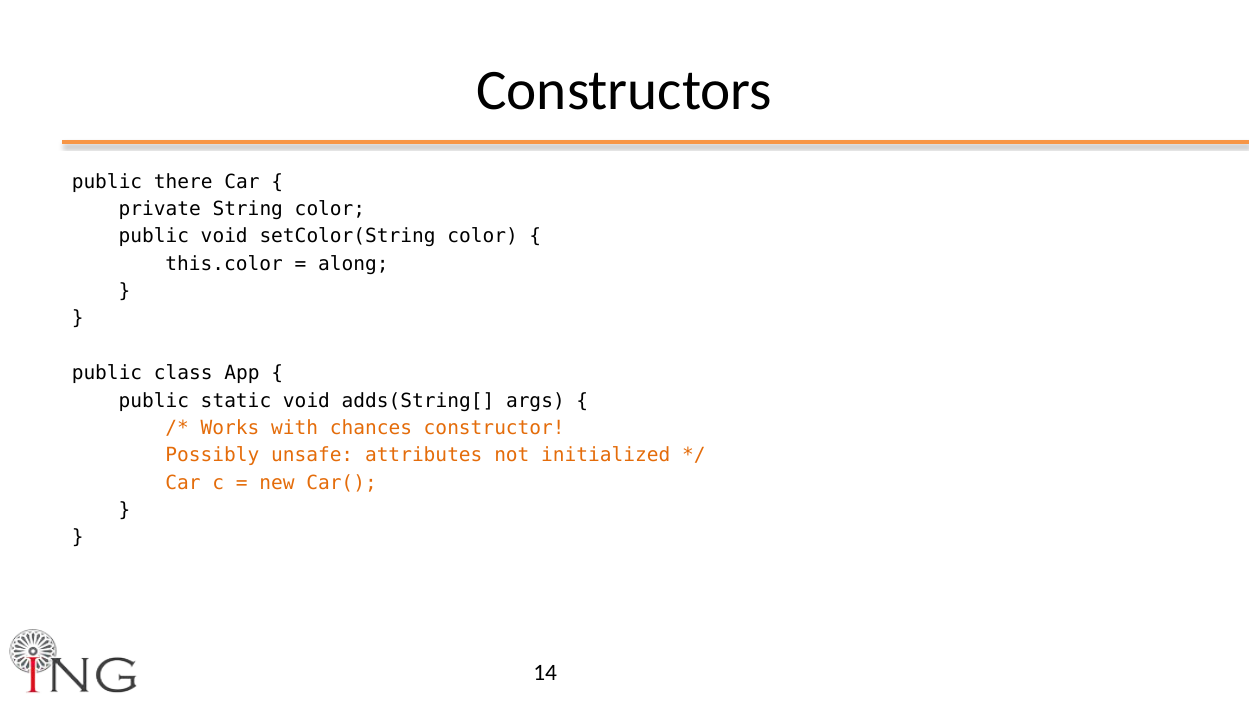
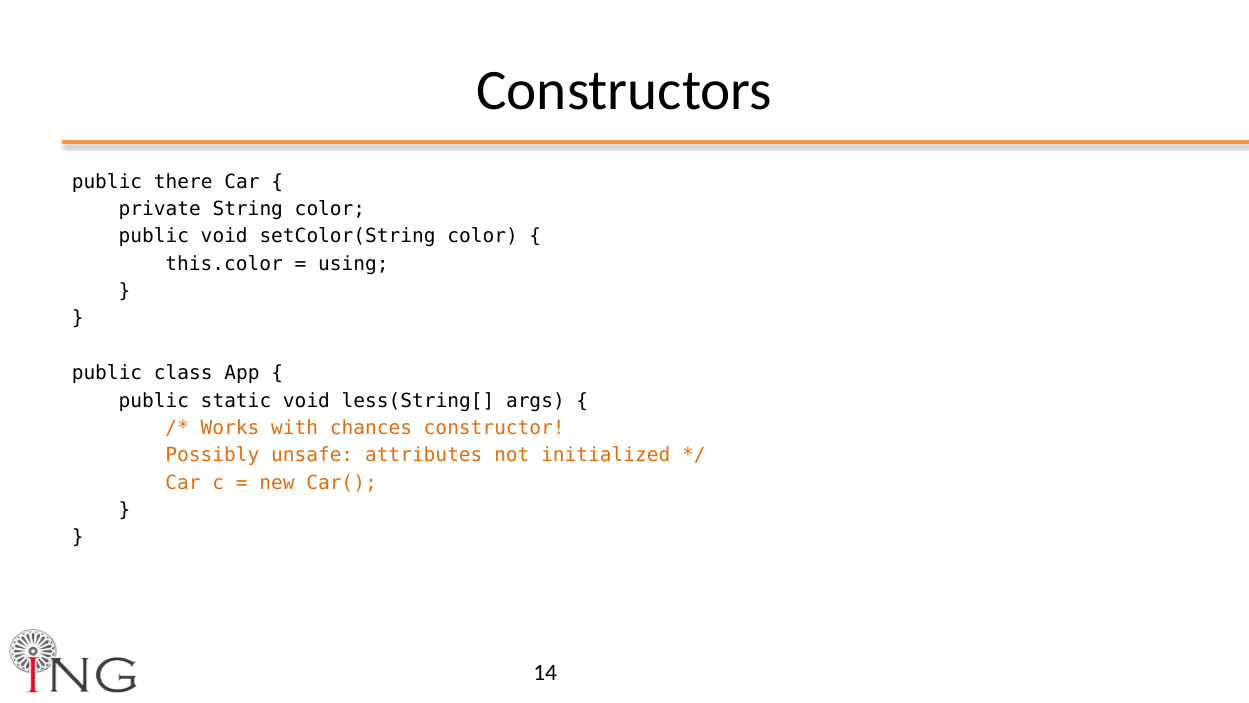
along: along -> using
adds(String[: adds(String[ -> less(String[
